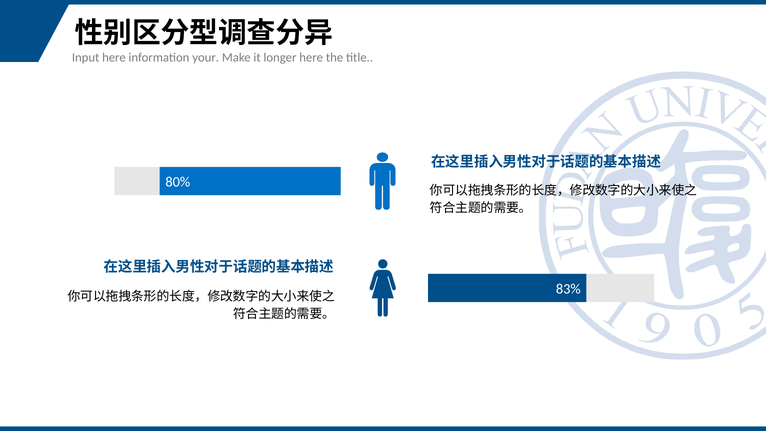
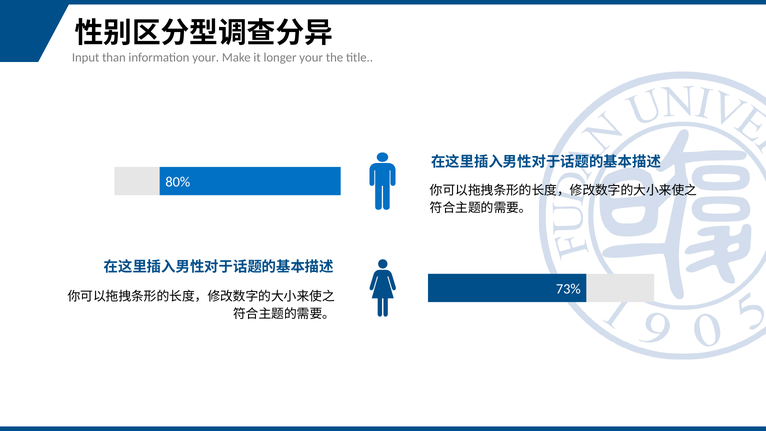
Input here: here -> than
longer here: here -> your
83%: 83% -> 73%
